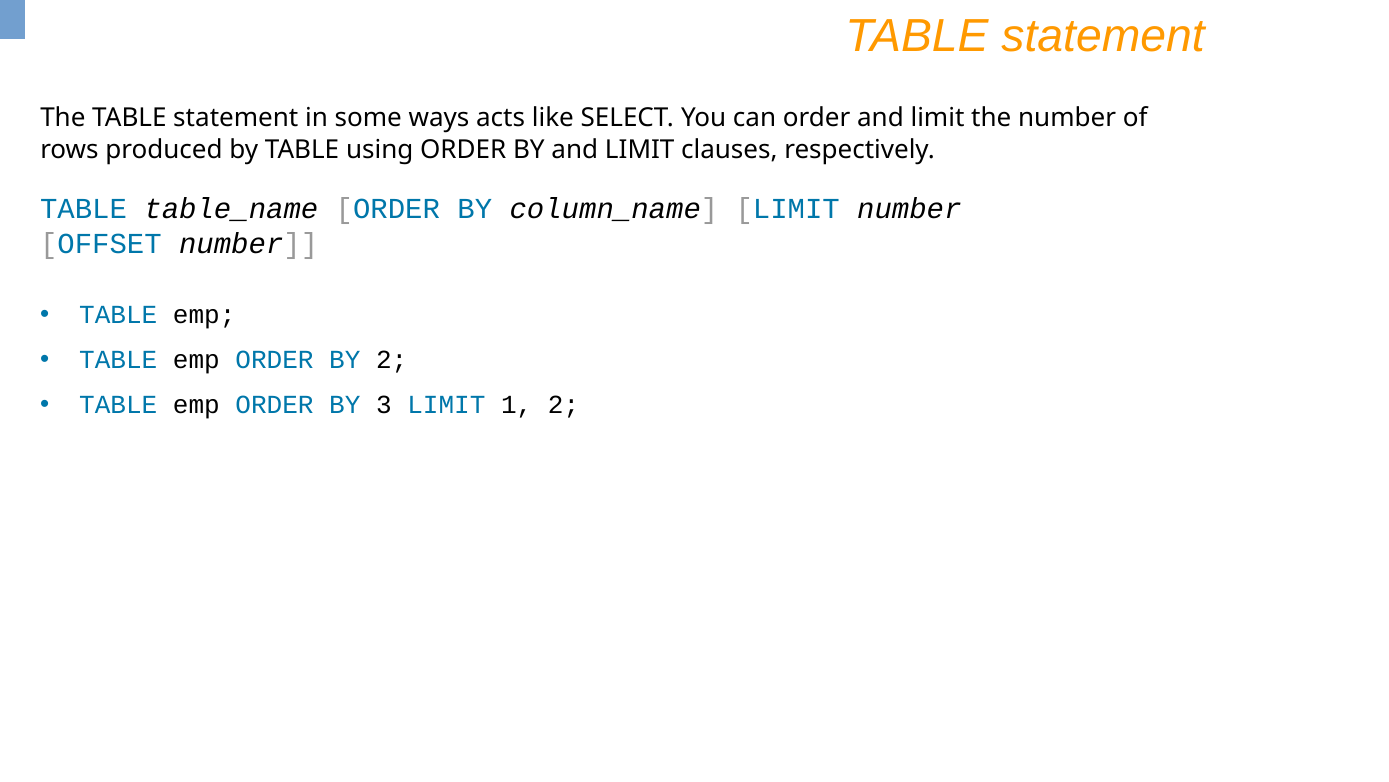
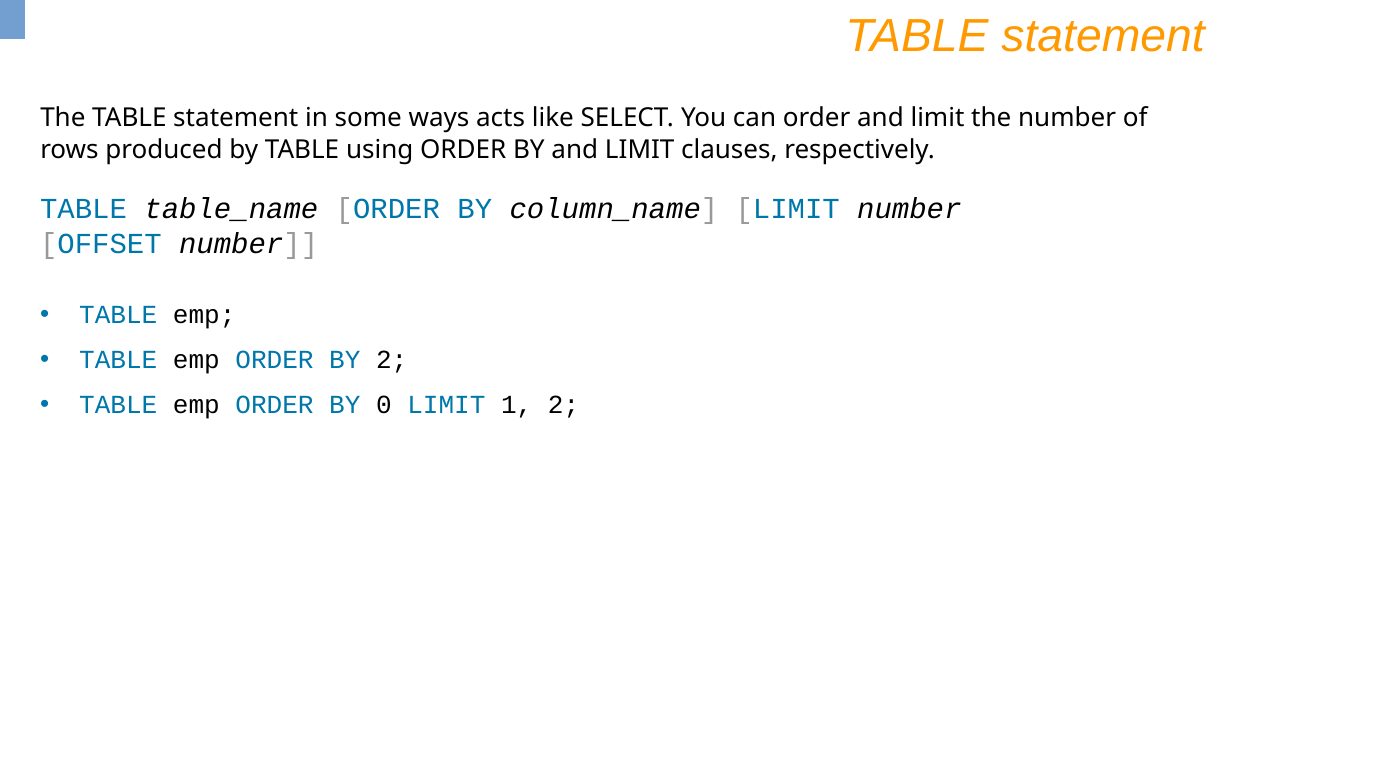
3: 3 -> 0
